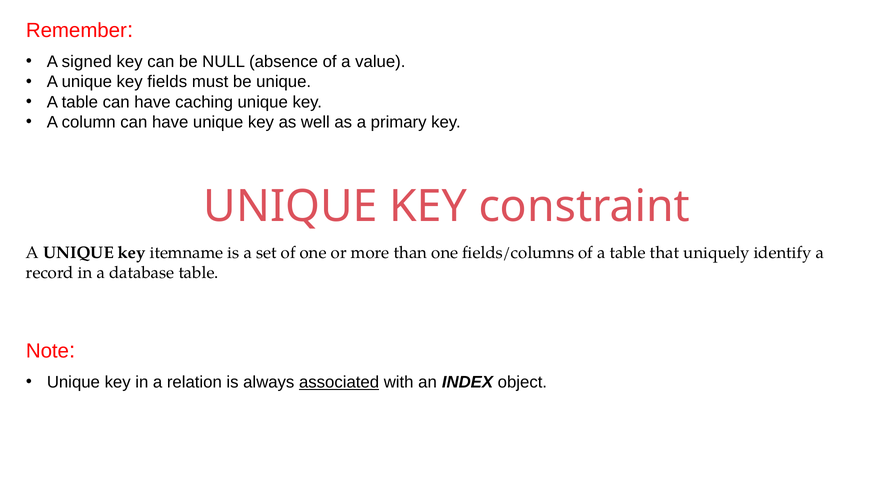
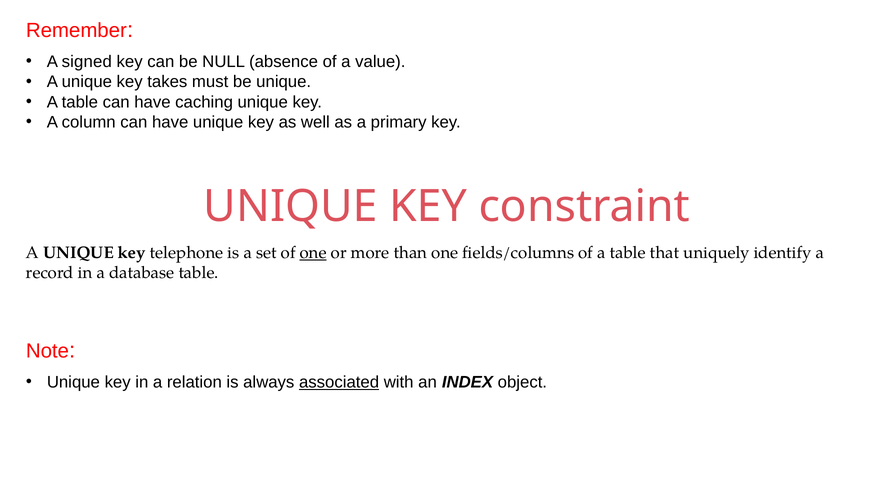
fields: fields -> takes
itemname: itemname -> telephone
one at (313, 253) underline: none -> present
